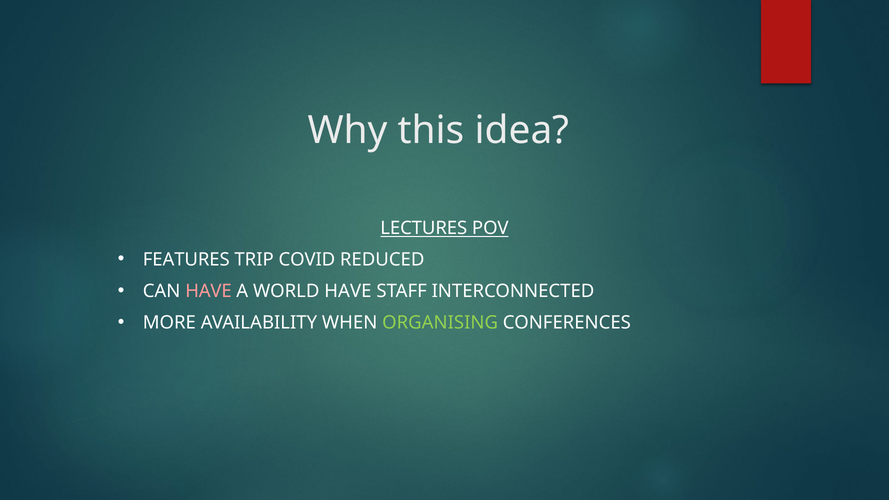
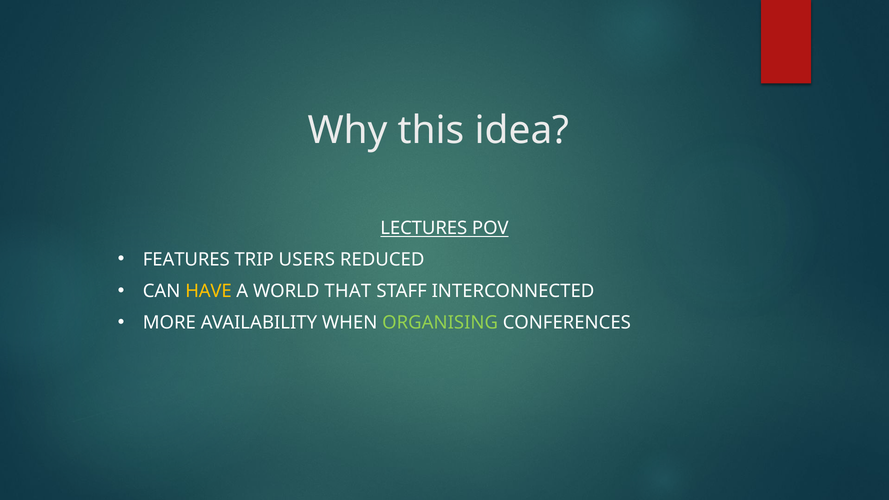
COVID: COVID -> USERS
HAVE at (208, 291) colour: pink -> yellow
WORLD HAVE: HAVE -> THAT
